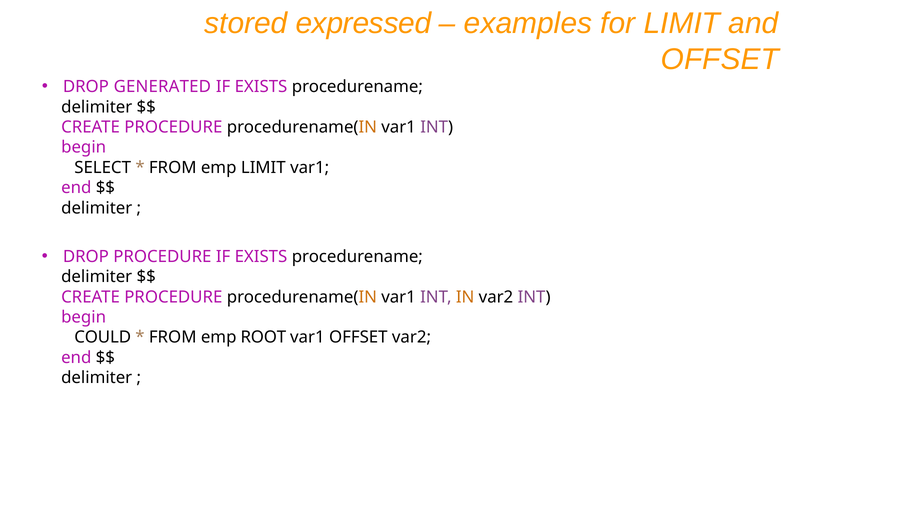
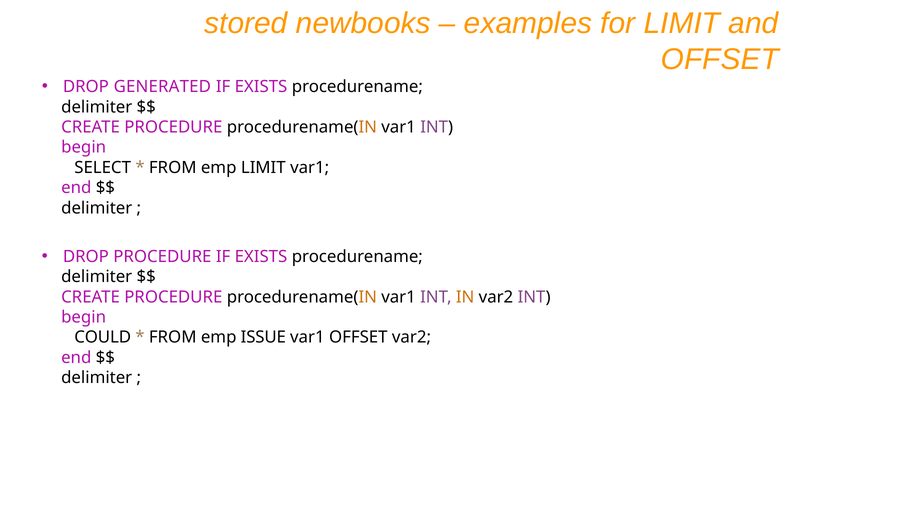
expressed: expressed -> newbooks
ROOT: ROOT -> ISSUE
